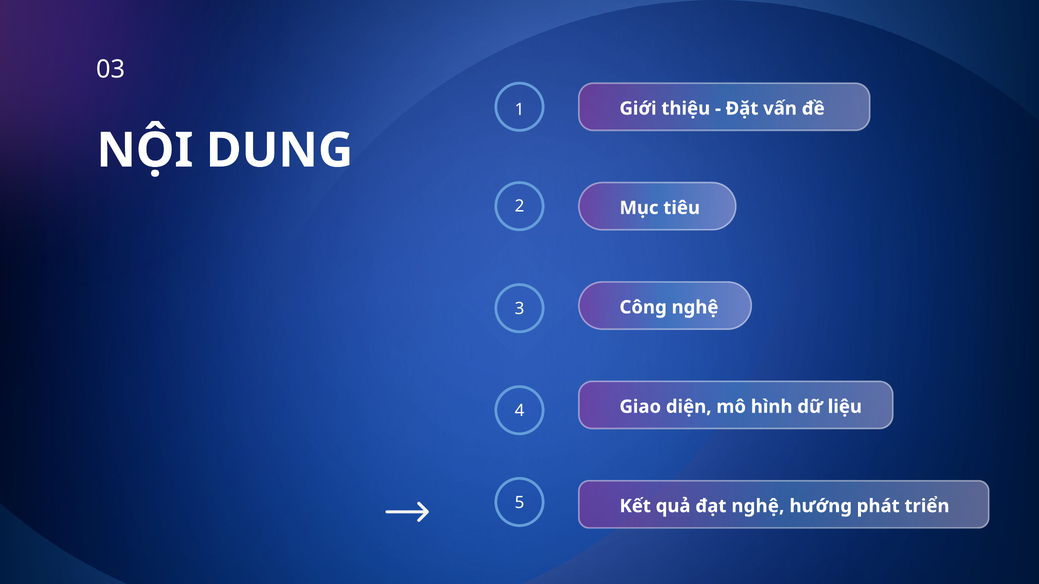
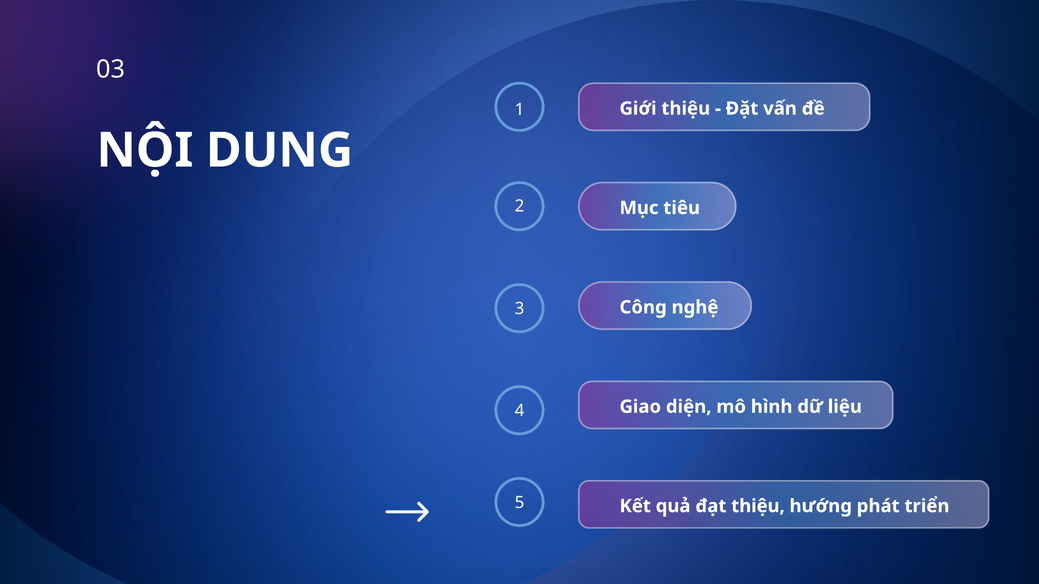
đạt nghệ: nghệ -> thiệu
